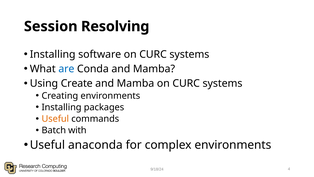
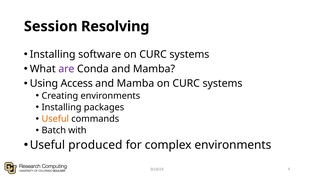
are colour: blue -> purple
Create: Create -> Access
anaconda: anaconda -> produced
